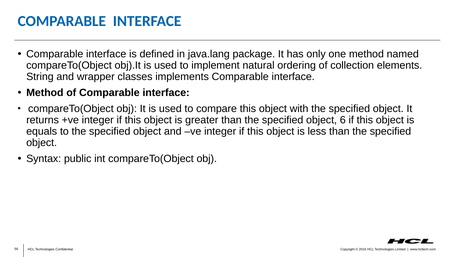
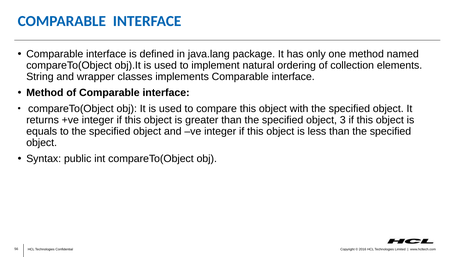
6: 6 -> 3
